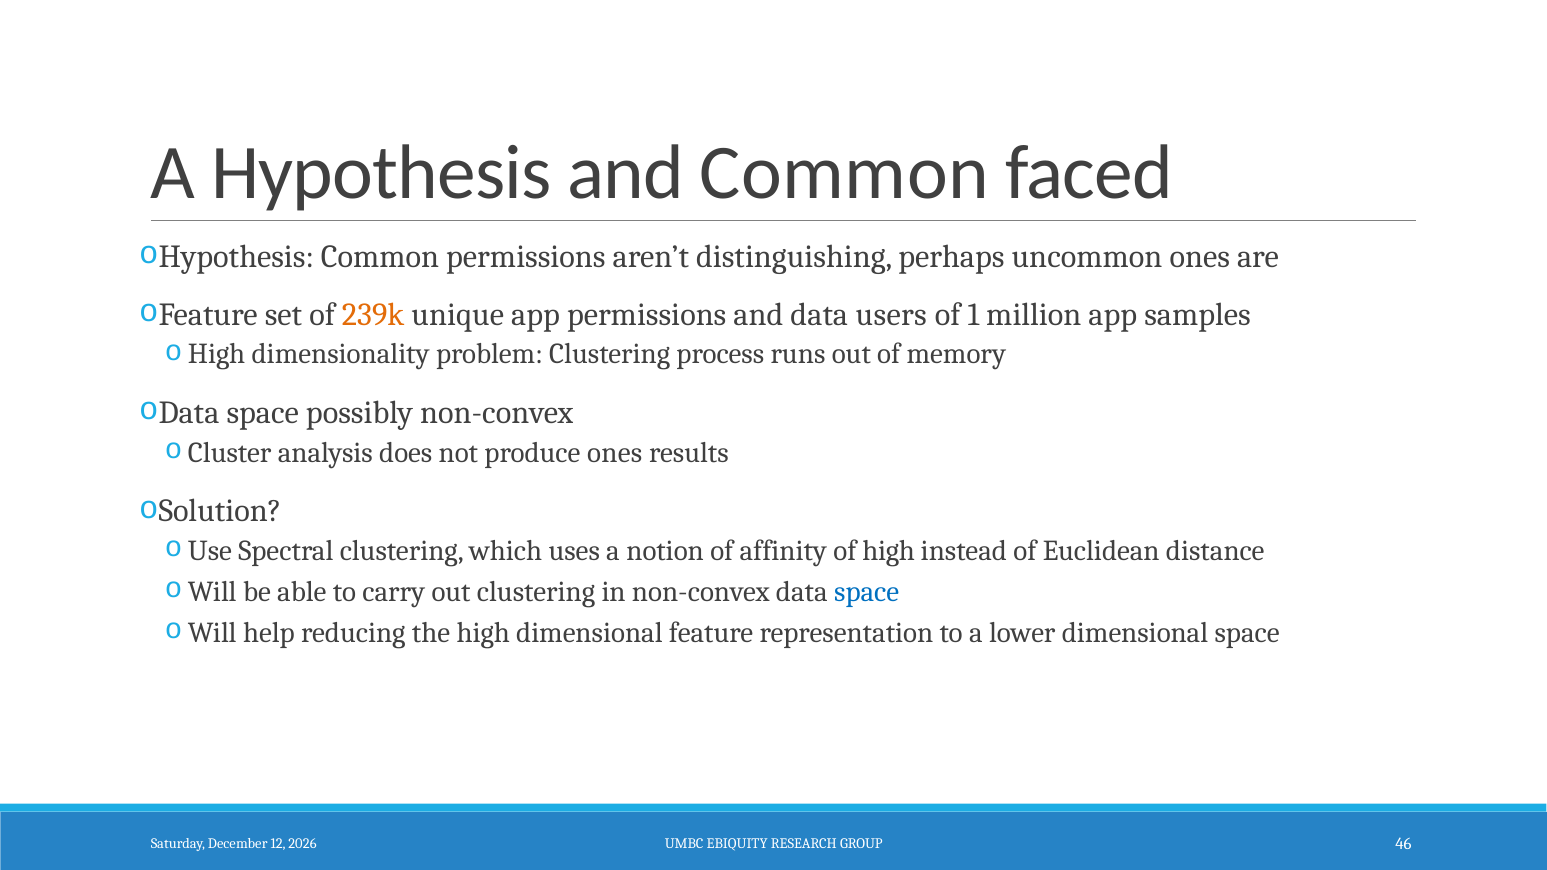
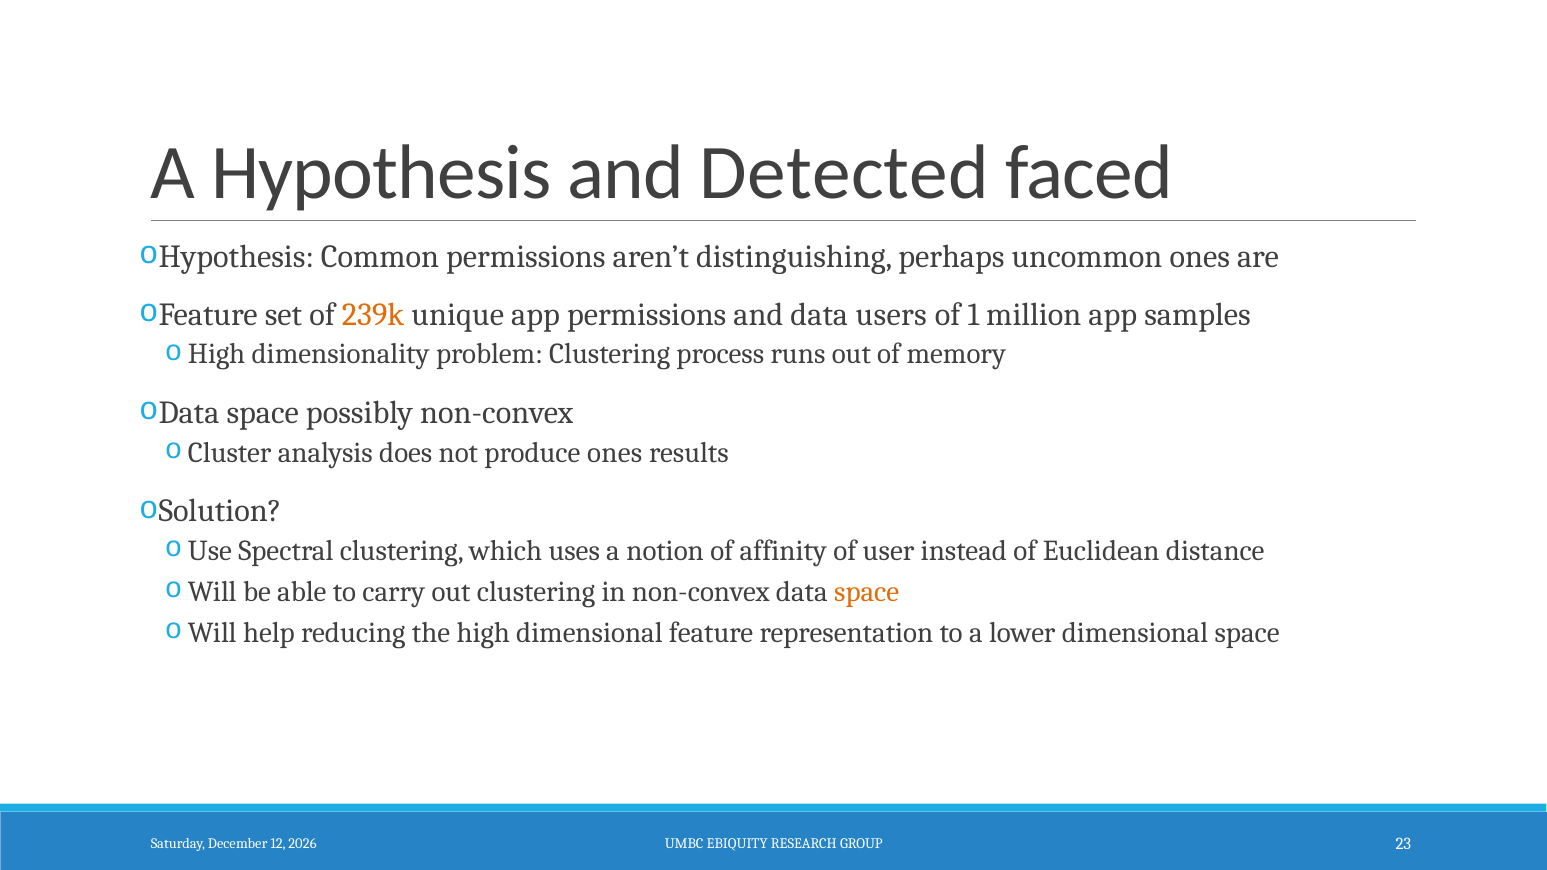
and Common: Common -> Detected
of high: high -> user
space at (867, 592) colour: blue -> orange
46: 46 -> 23
